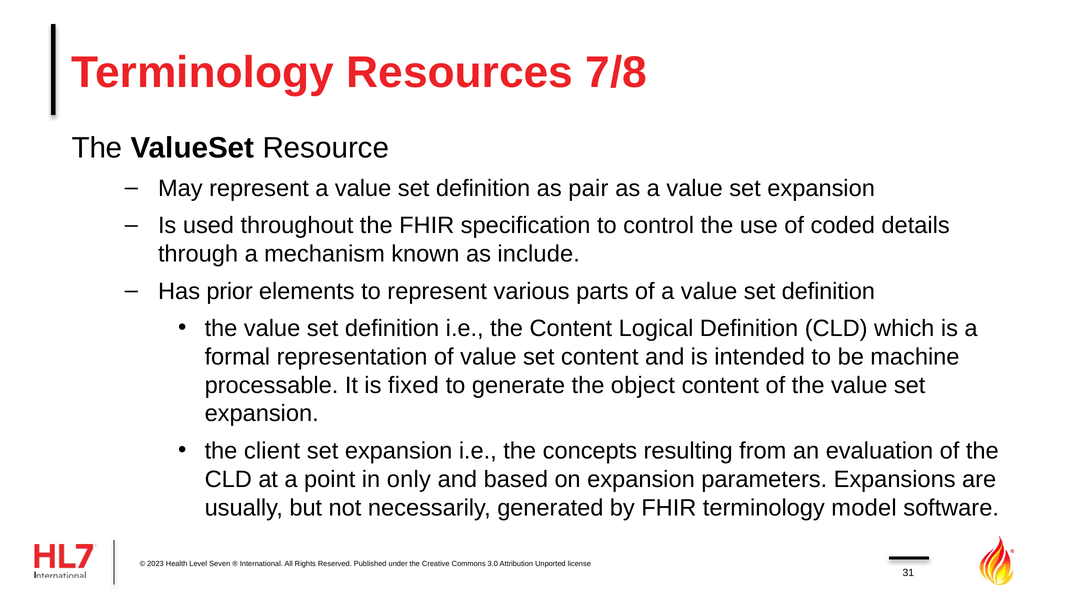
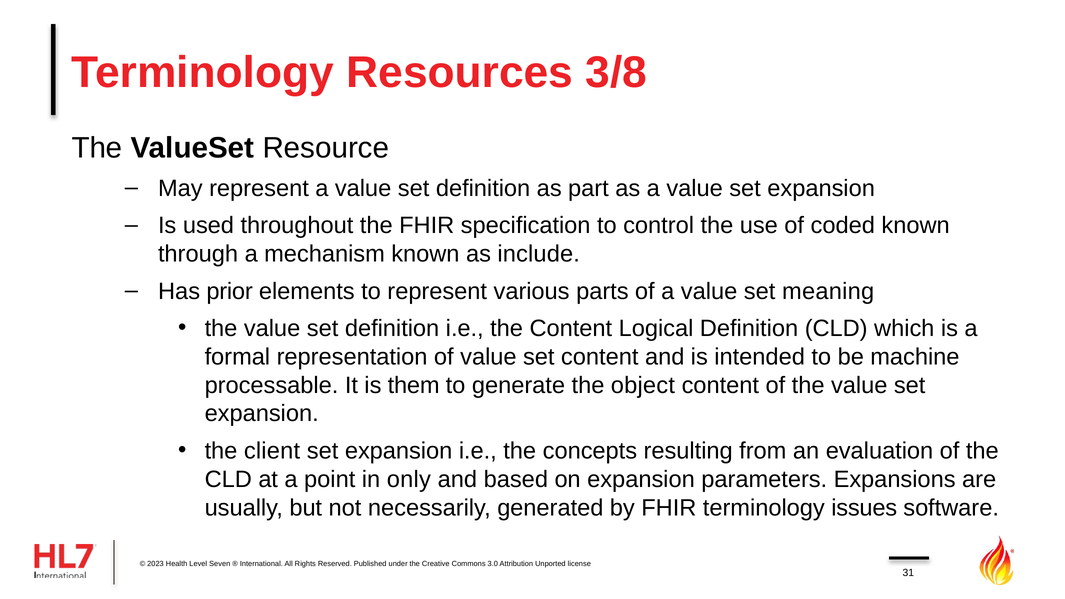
7/8: 7/8 -> 3/8
pair: pair -> part
coded details: details -> known
definition at (828, 291): definition -> meaning
fixed: fixed -> them
model: model -> issues
